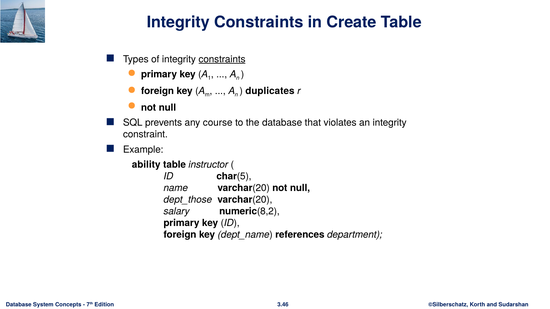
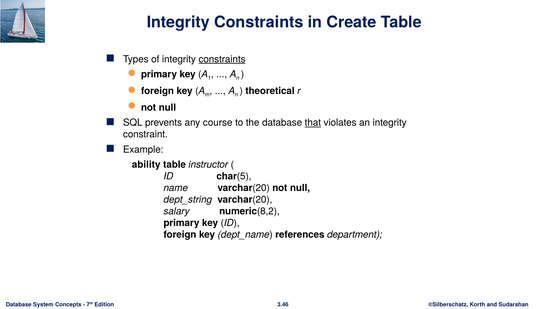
duplicates: duplicates -> theoretical
that underline: none -> present
dept_those: dept_those -> dept_string
